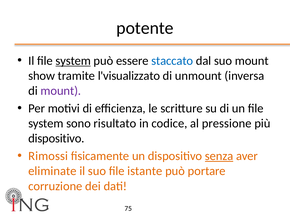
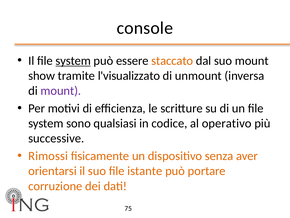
potente: potente -> console
staccato colour: blue -> orange
risultato: risultato -> qualsiasi
pressione: pressione -> operativo
dispositivo at (56, 138): dispositivo -> successive
senza underline: present -> none
eliminate: eliminate -> orientarsi
